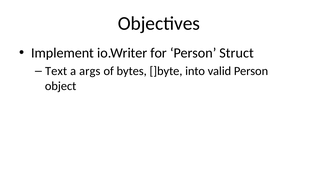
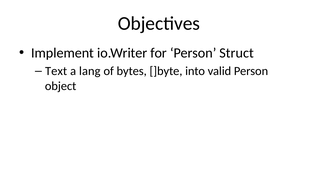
args: args -> lang
